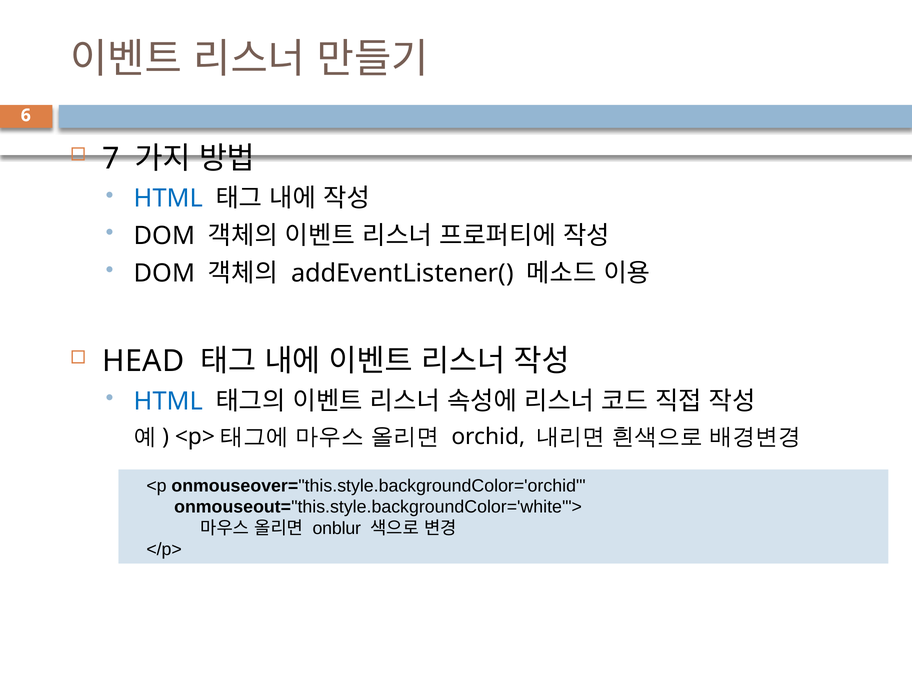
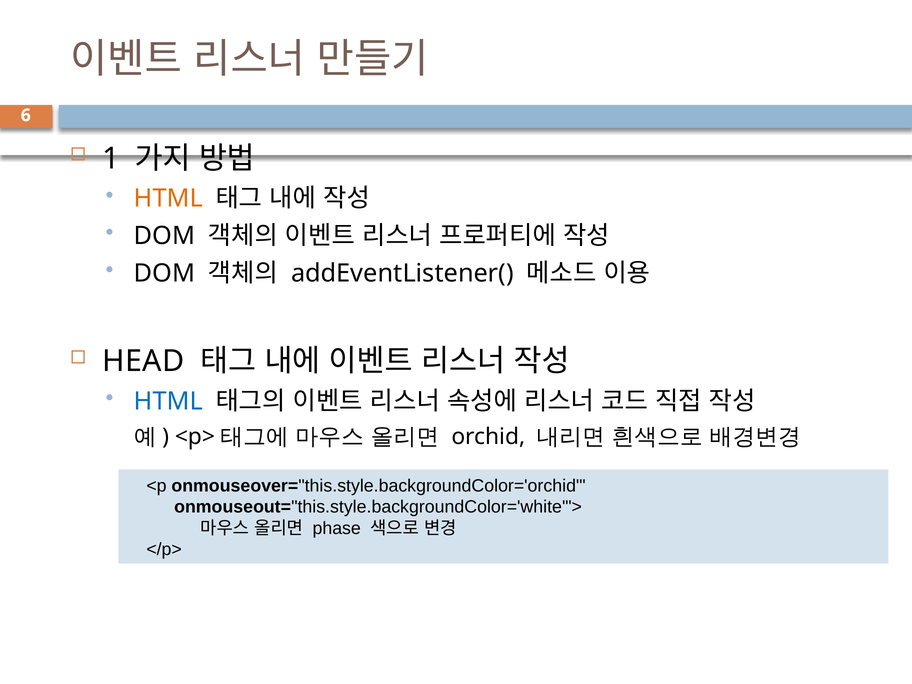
7: 7 -> 1
HTML at (169, 199) colour: blue -> orange
onblur: onblur -> phase
